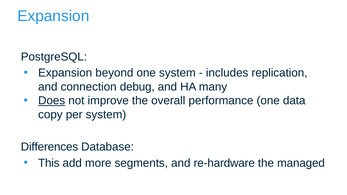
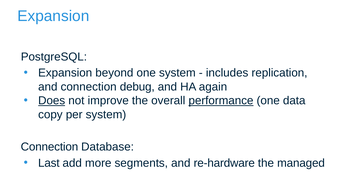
many: many -> again
performance underline: none -> present
Differences at (49, 147): Differences -> Connection
This: This -> Last
